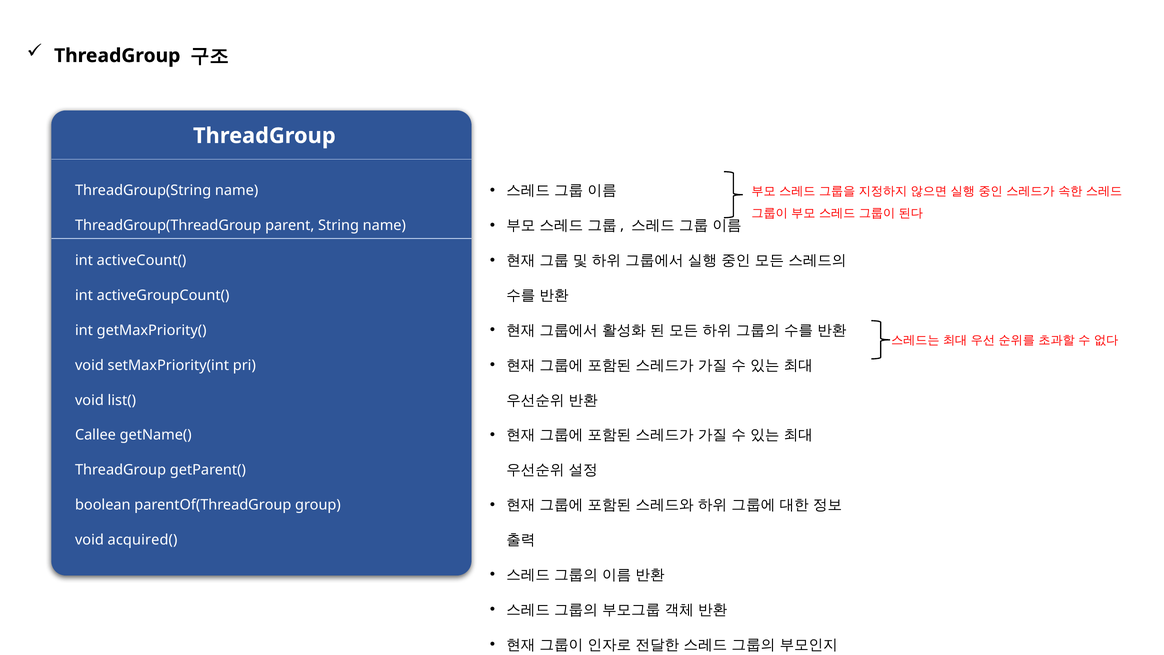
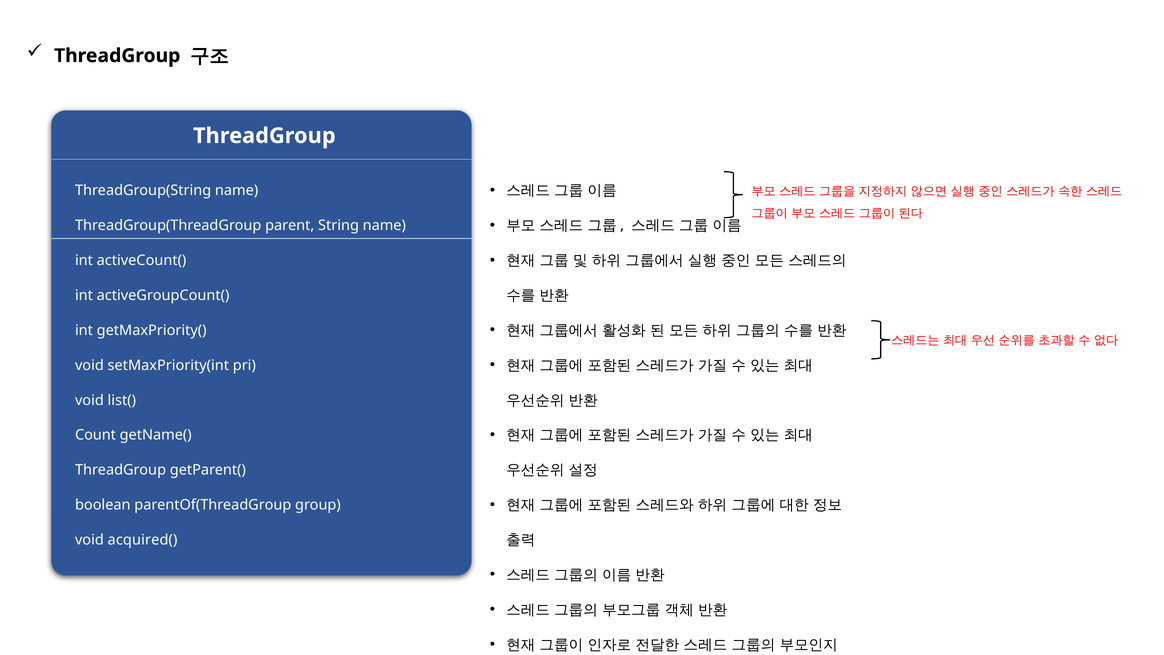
Callee: Callee -> Count
